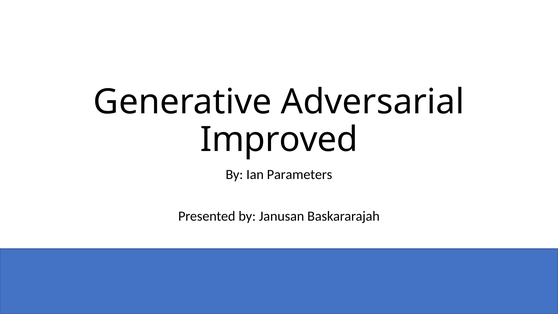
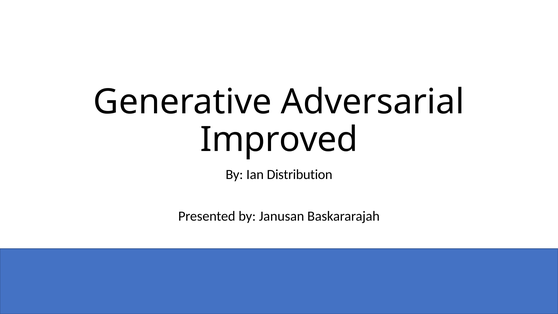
Parameters: Parameters -> Distribution
